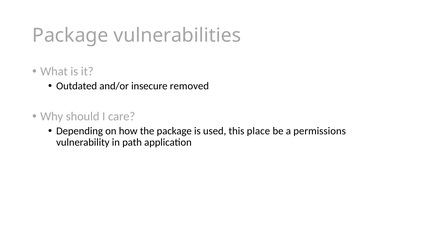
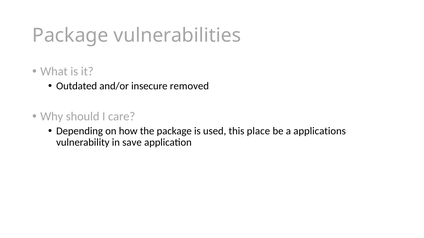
permissions: permissions -> applications
path: path -> save
